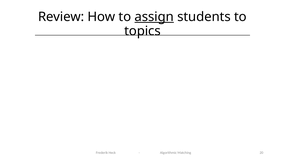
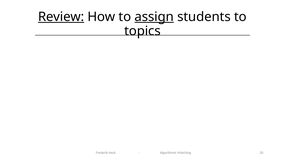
Review underline: none -> present
